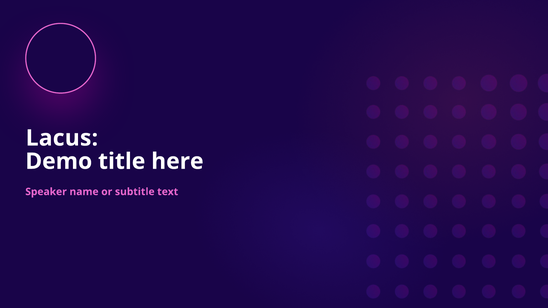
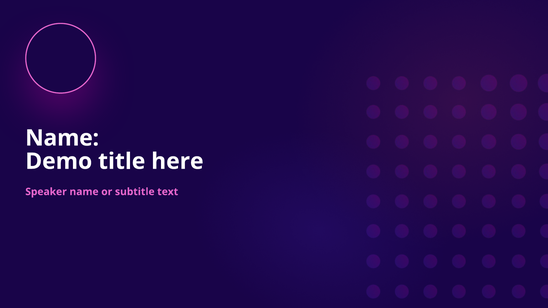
Lacus at (62, 138): Lacus -> Name
